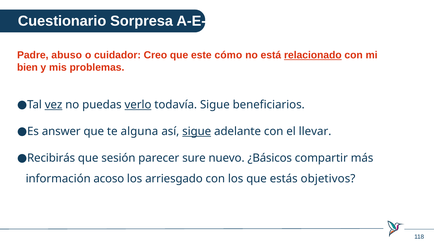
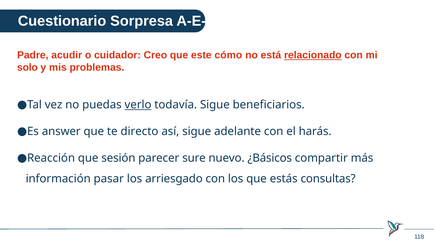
abuso: abuso -> acudir
bien: bien -> solo
vez underline: present -> none
alguna: alguna -> directo
sigue at (197, 131) underline: present -> none
llevar: llevar -> harás
Recibirás: Recibirás -> Reacción
acoso: acoso -> pasar
objetivos: objetivos -> consultas
